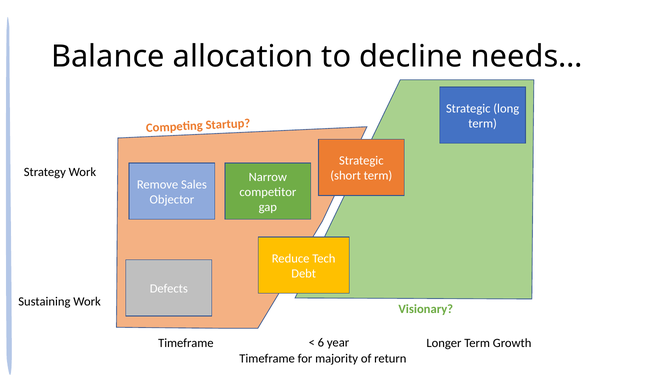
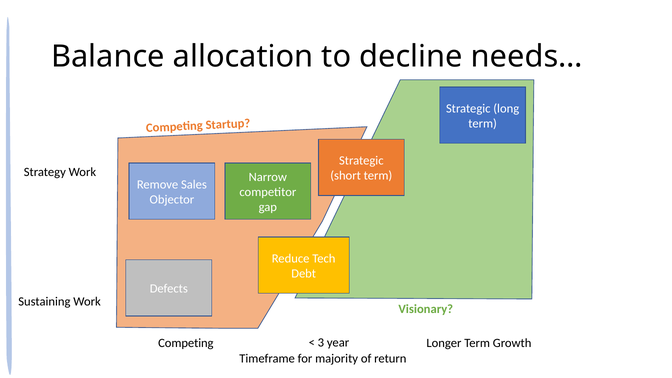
Timeframe at (186, 343): Timeframe -> Competing
6: 6 -> 3
